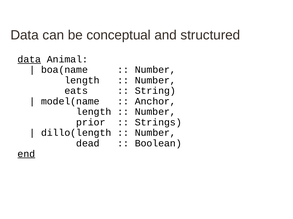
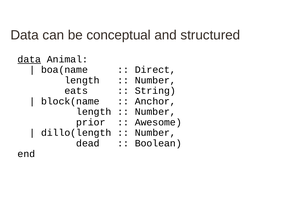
Number at (155, 70): Number -> Direct
model(name: model(name -> block(name
Strings: Strings -> Awesome
end underline: present -> none
